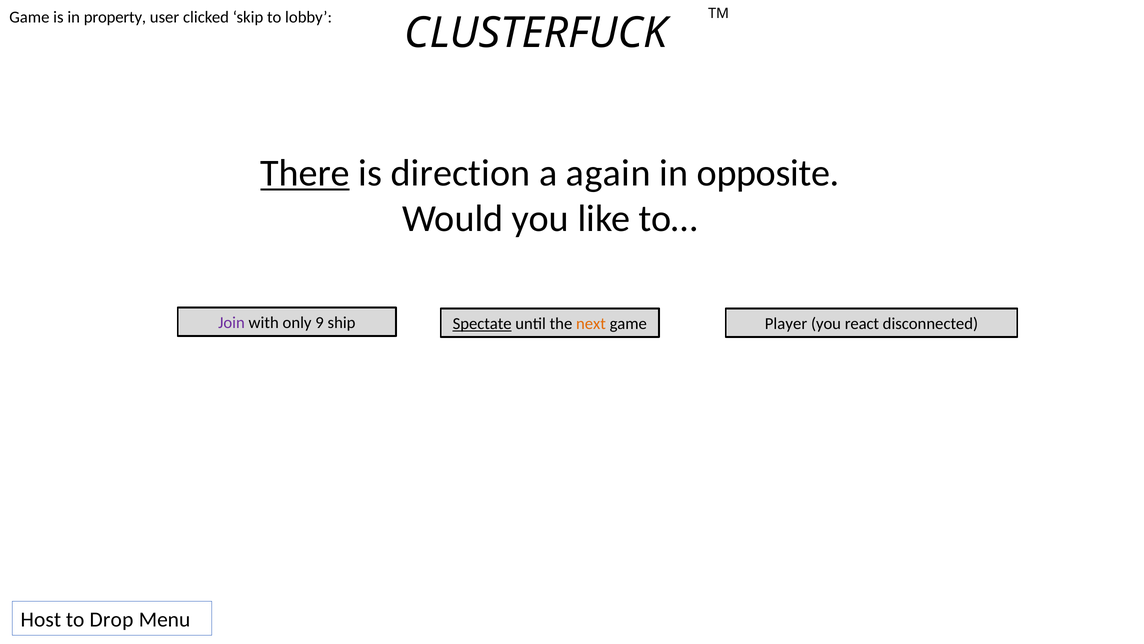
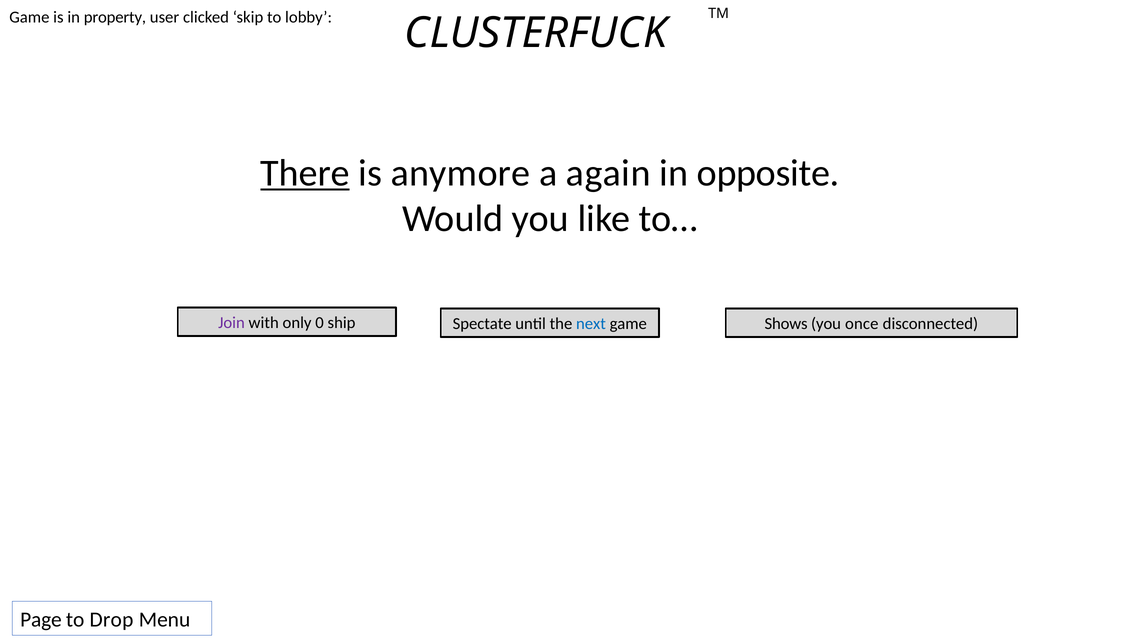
direction: direction -> anymore
9: 9 -> 0
Spectate underline: present -> none
next colour: orange -> blue
Player: Player -> Shows
react: react -> once
Host: Host -> Page
